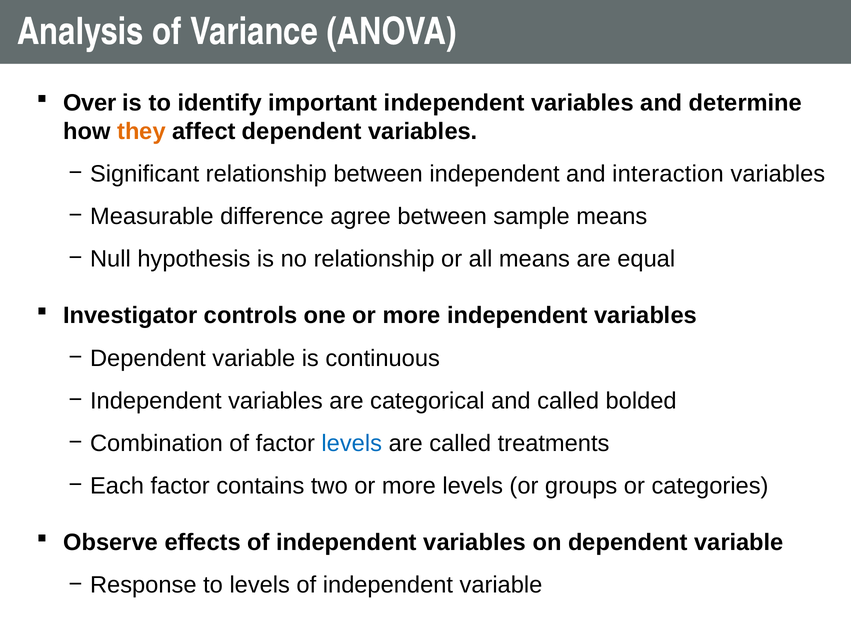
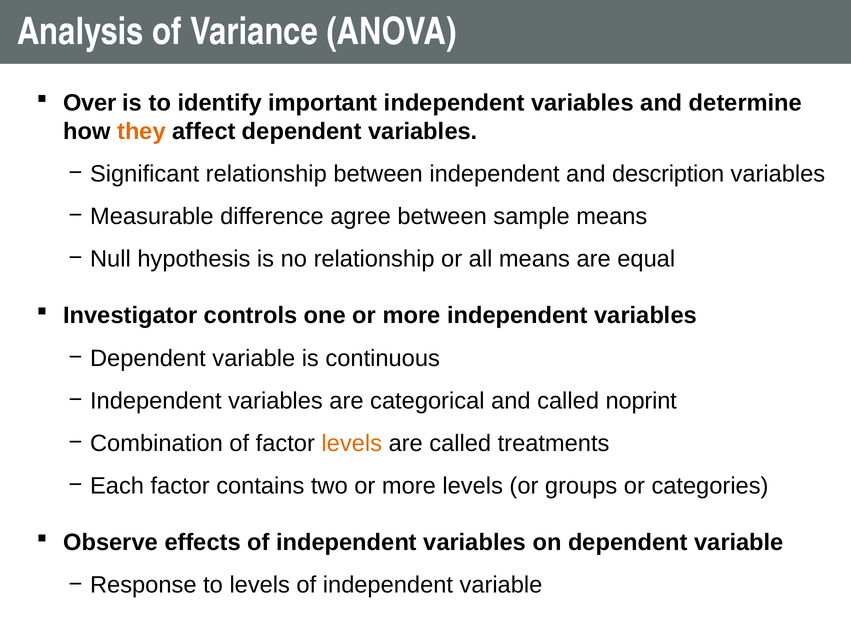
interaction: interaction -> description
bolded: bolded -> noprint
levels at (352, 443) colour: blue -> orange
